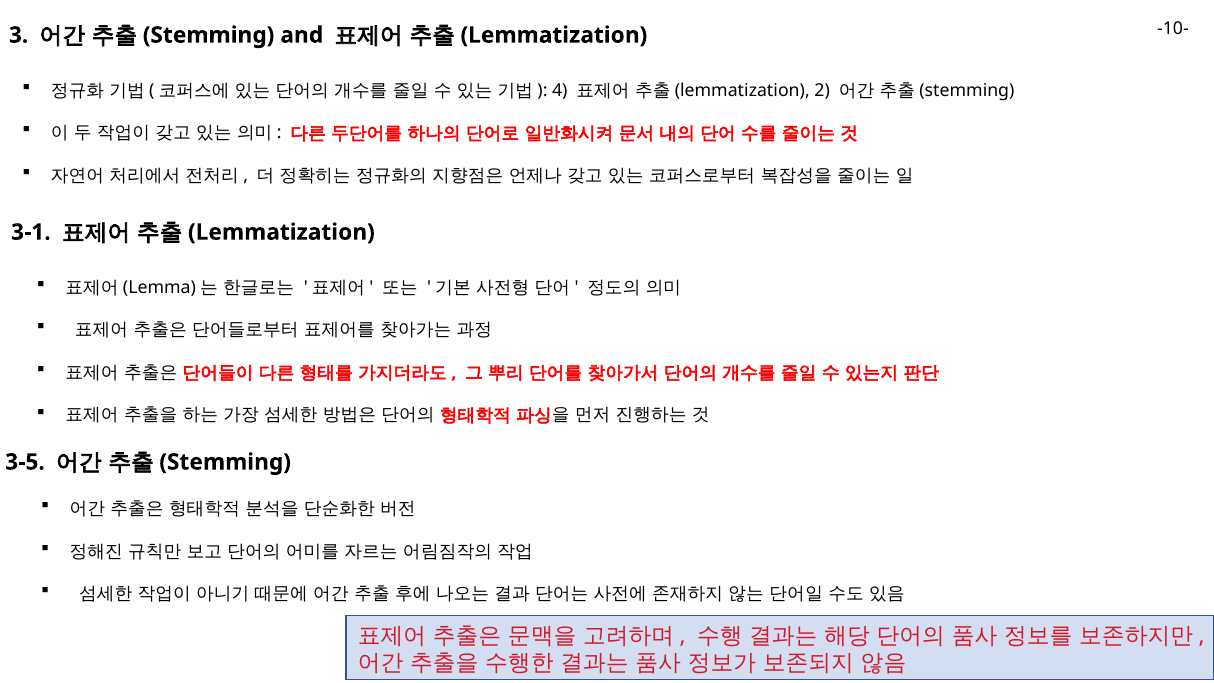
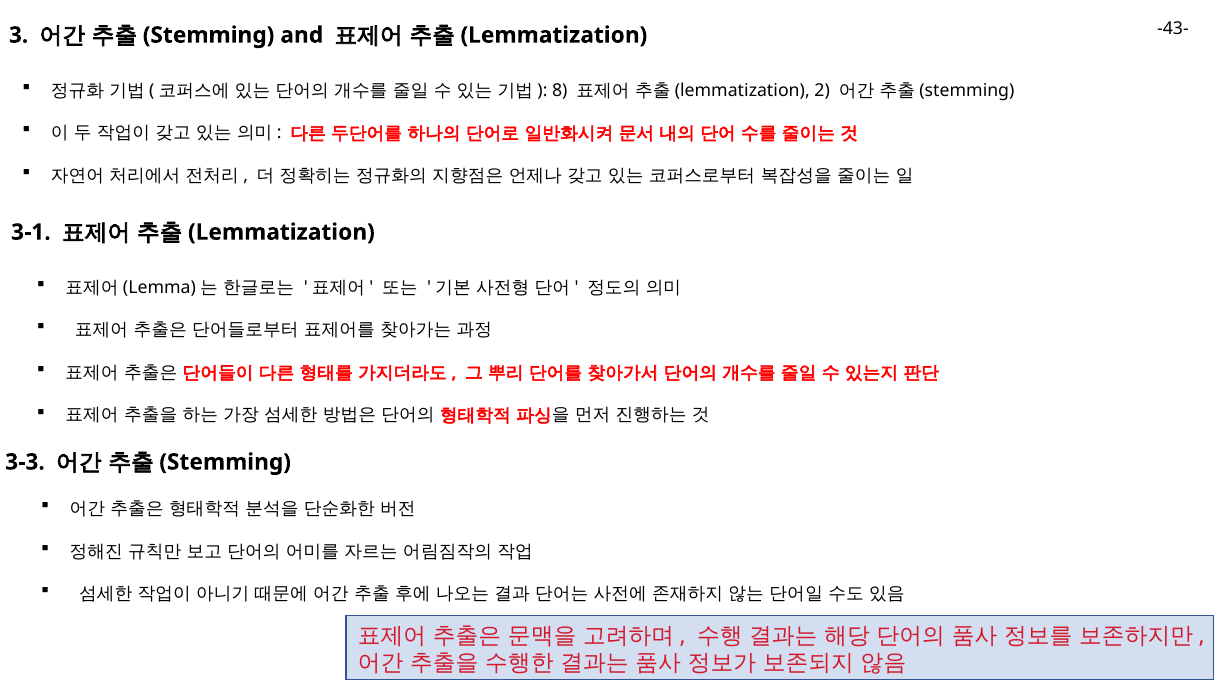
-10-: -10- -> -43-
4: 4 -> 8
3-5: 3-5 -> 3-3
